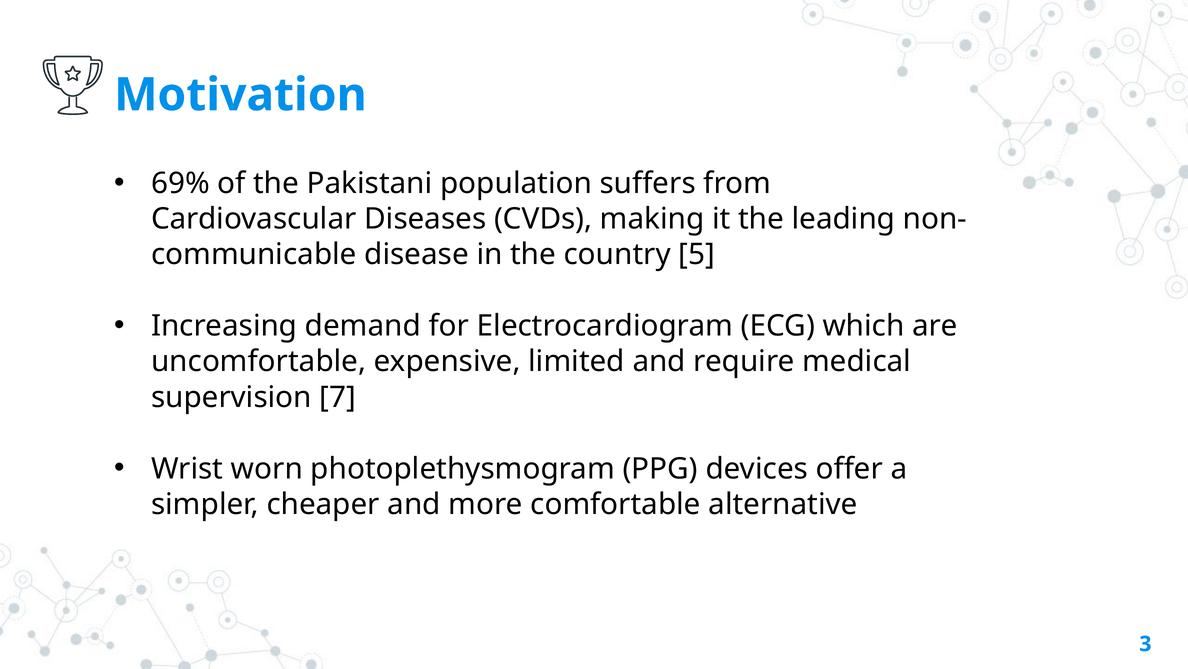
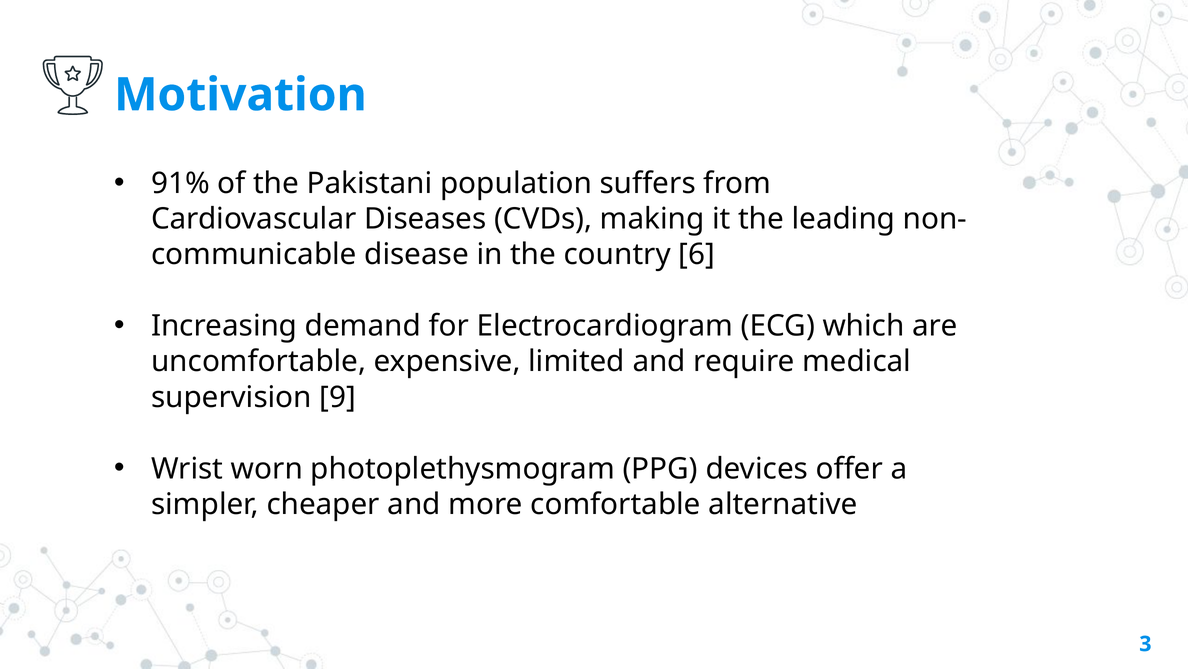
69%: 69% -> 91%
5: 5 -> 6
7: 7 -> 9
